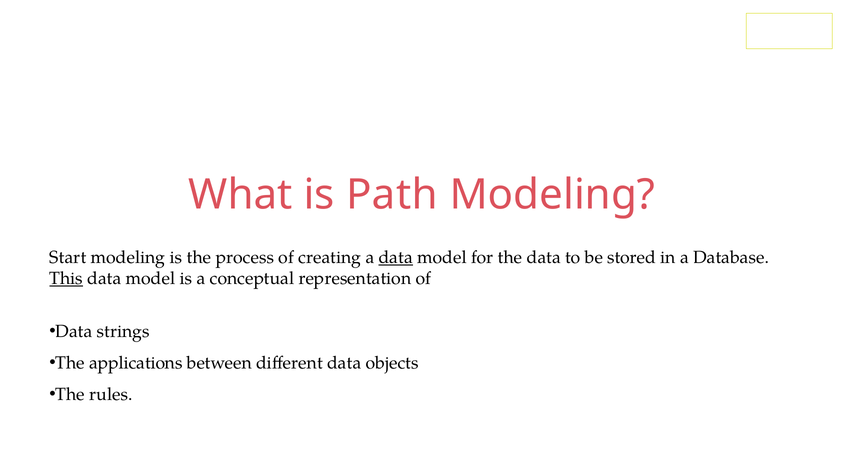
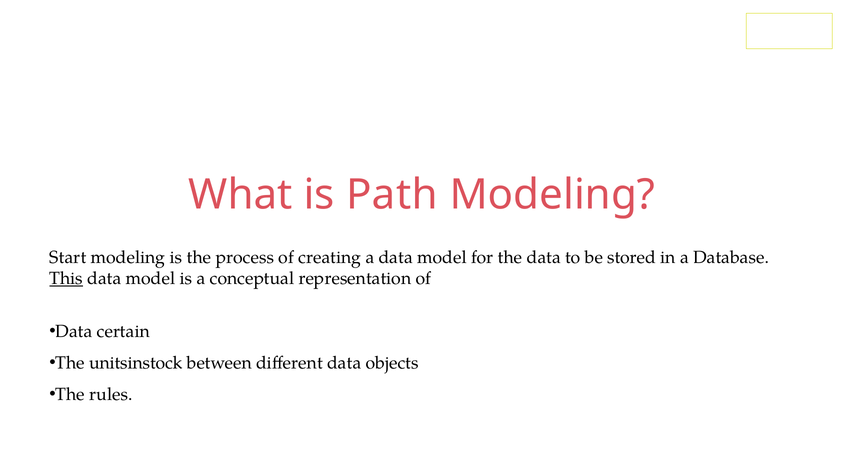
data at (396, 257) underline: present -> none
strings: strings -> certain
applications: applications -> unitsinstock
